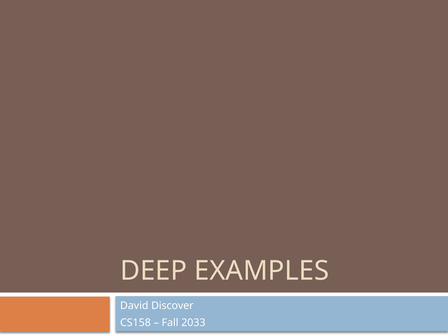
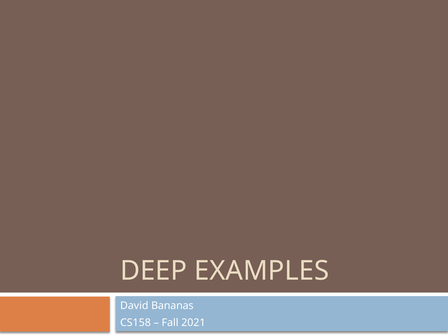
Discover: Discover -> Bananas
2033: 2033 -> 2021
